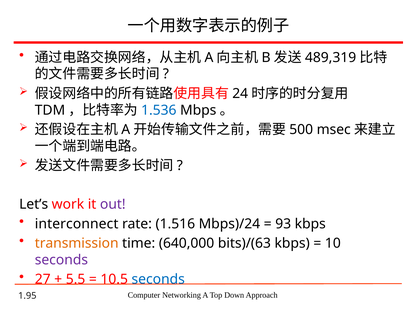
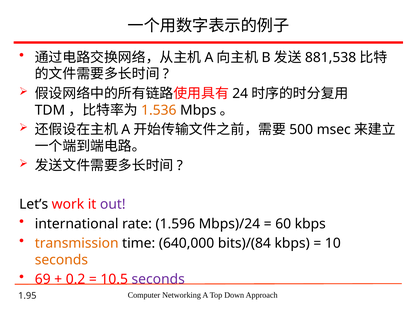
489,319: 489,319 -> 881,538
1.536 colour: blue -> orange
interconnect: interconnect -> international
1.516: 1.516 -> 1.596
93: 93 -> 60
bits)/(63: bits)/(63 -> bits)/(84
seconds at (61, 260) colour: purple -> orange
27: 27 -> 69
5.5: 5.5 -> 0.2
seconds at (158, 279) colour: blue -> purple
